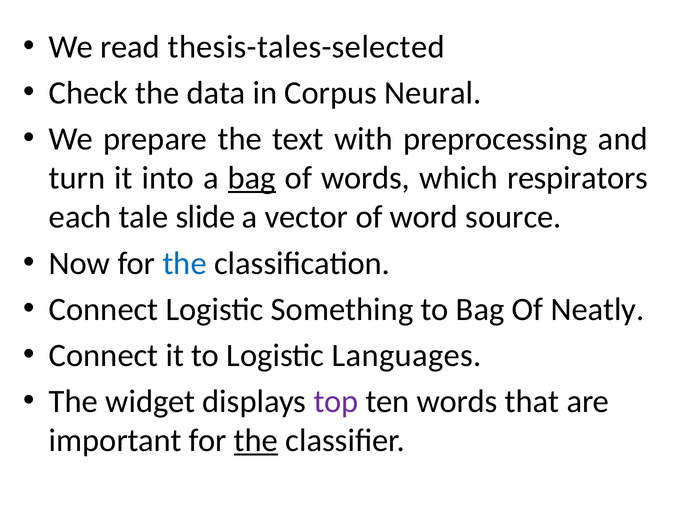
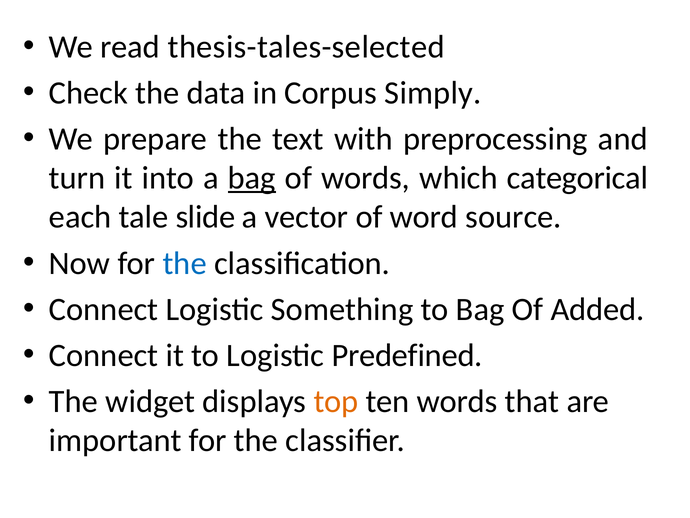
Neural: Neural -> Simply
respirators: respirators -> categorical
Neatly: Neatly -> Added
Languages: Languages -> Predefined
top colour: purple -> orange
the at (256, 440) underline: present -> none
